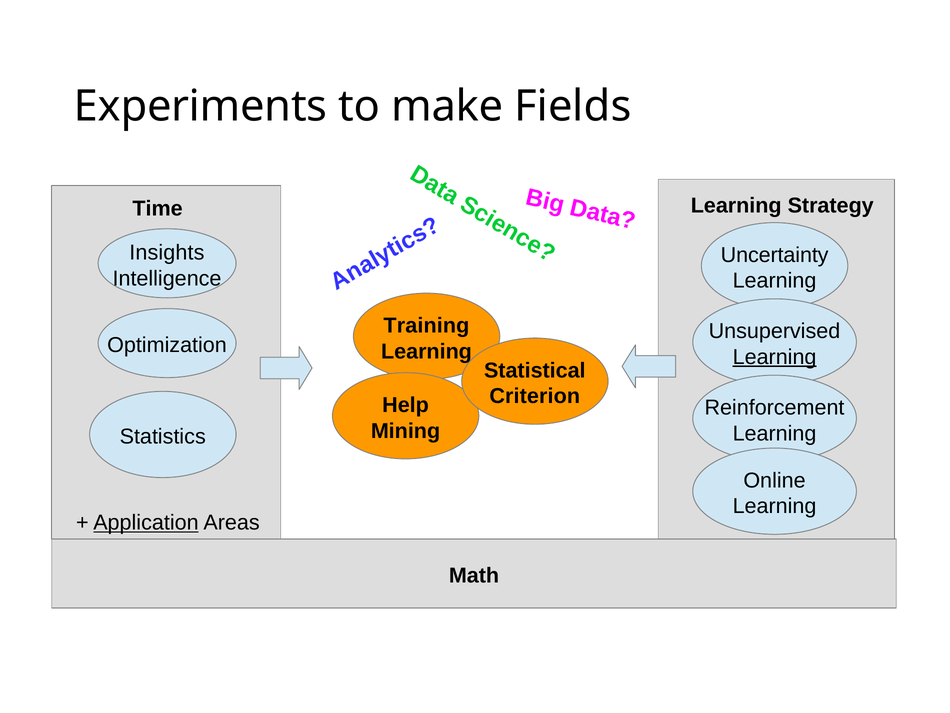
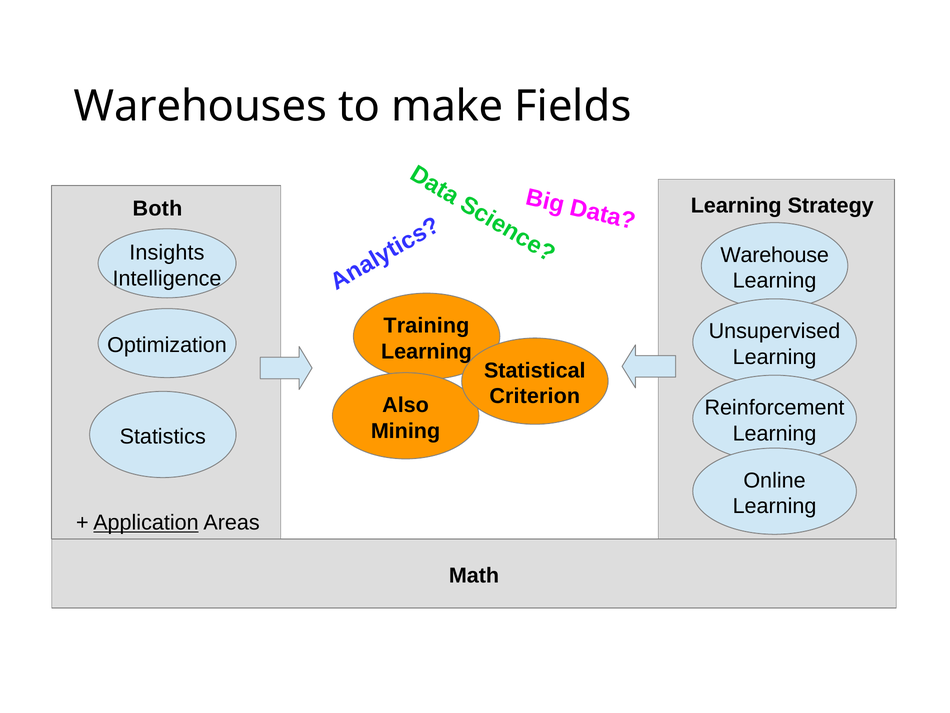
Experiments: Experiments -> Warehouses
Time: Time -> Both
Uncertainty: Uncertainty -> Warehouse
Learning at (775, 357) underline: present -> none
Help: Help -> Also
